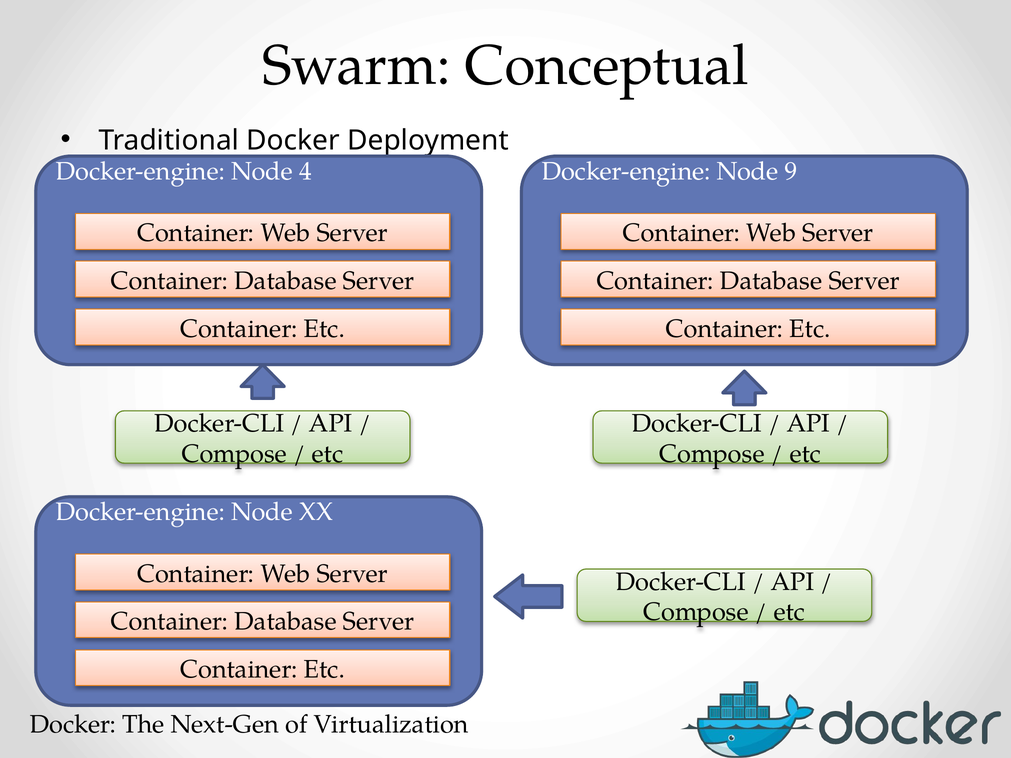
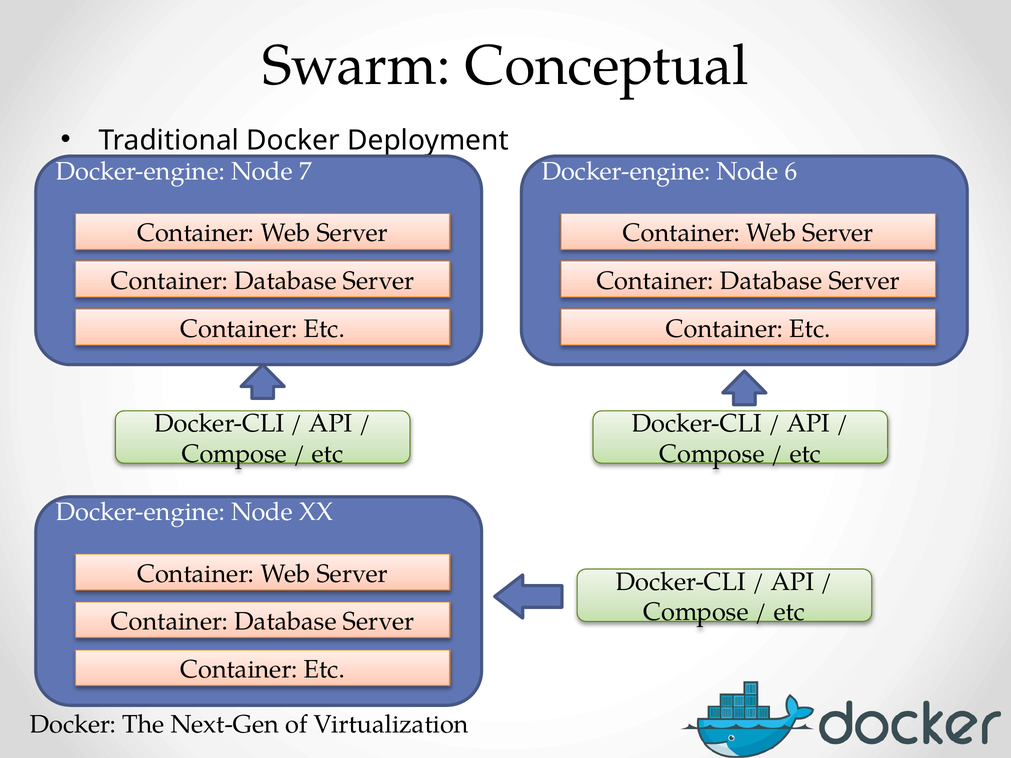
4: 4 -> 7
9: 9 -> 6
